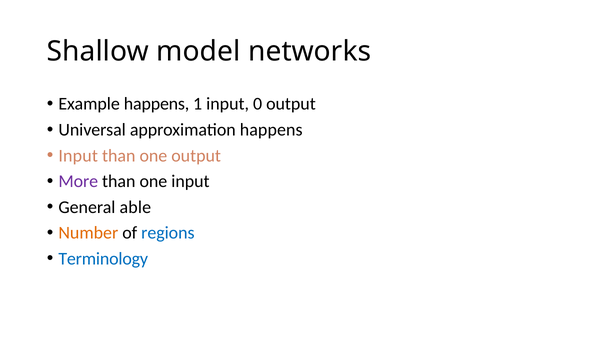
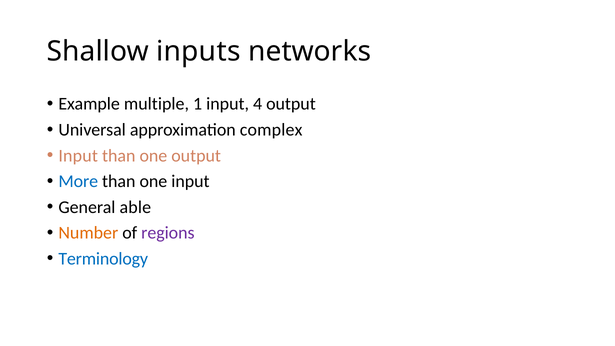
model: model -> inputs
Example happens: happens -> multiple
0: 0 -> 4
approximation happens: happens -> complex
More colour: purple -> blue
regions colour: blue -> purple
